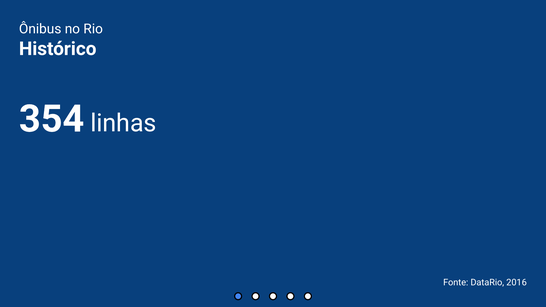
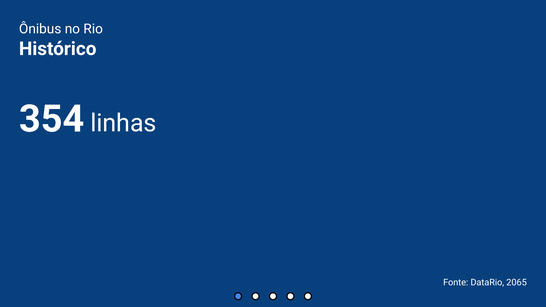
2016: 2016 -> 2065
